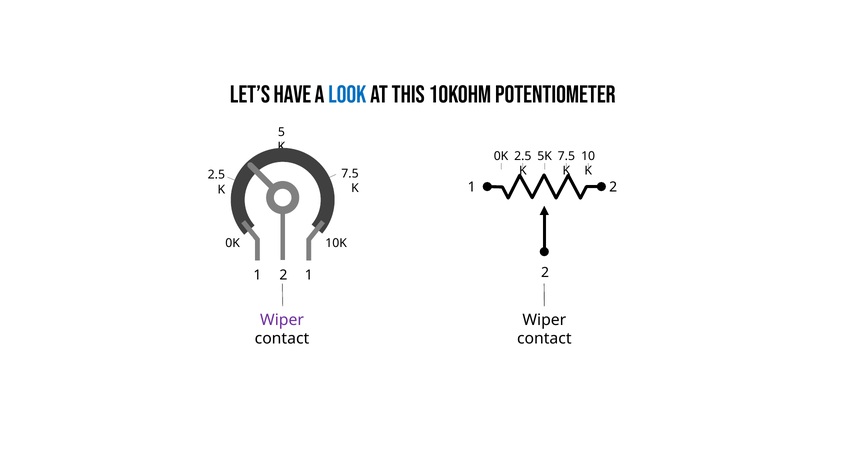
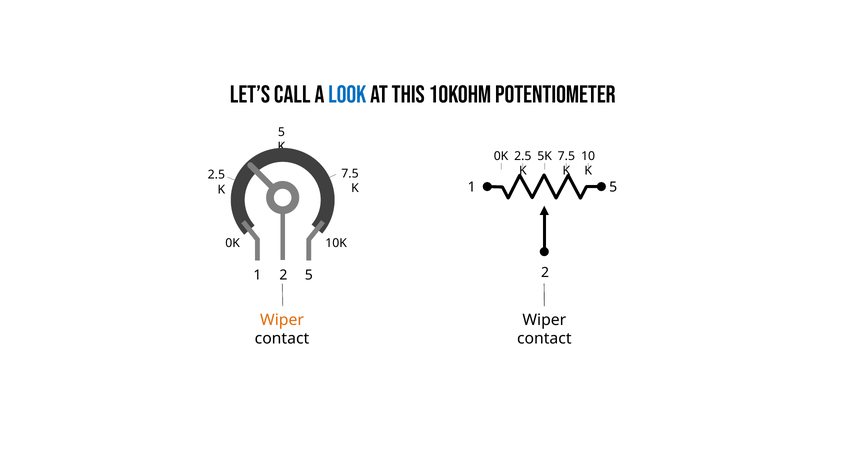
have: have -> call
2 at (613, 187): 2 -> 5
1 at (309, 275): 1 -> 5
Wiper at (282, 320) colour: purple -> orange
